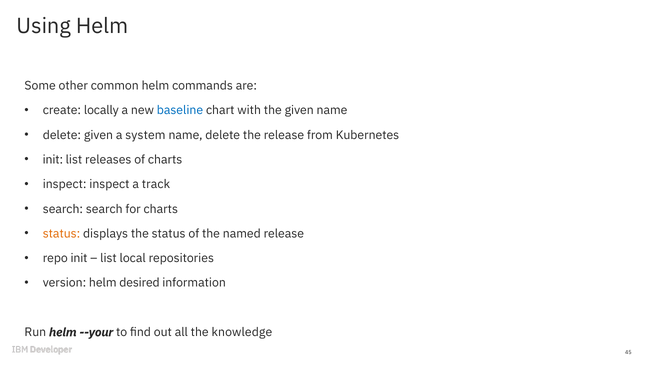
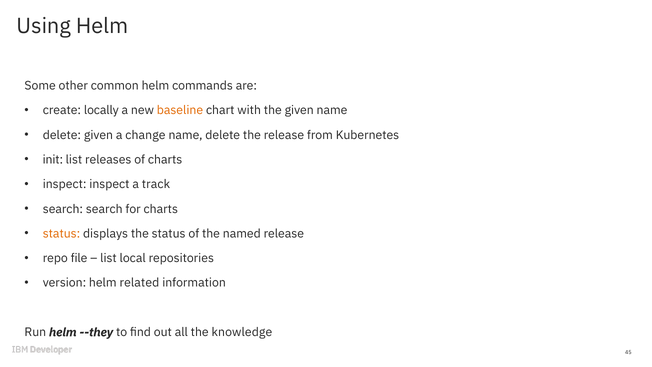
baseline colour: blue -> orange
system: system -> change
repo init: init -> file
desired: desired -> related
--your: --your -> --they
